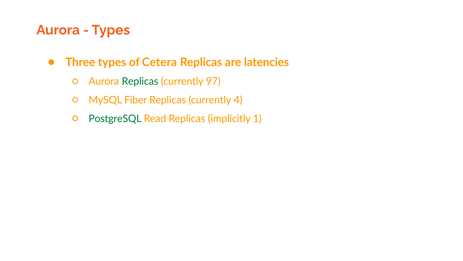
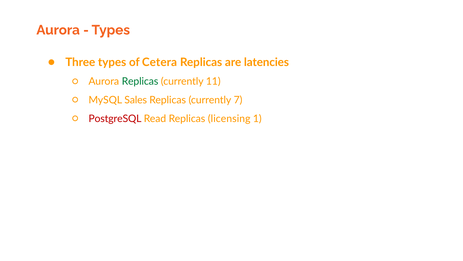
97: 97 -> 11
Fiber: Fiber -> Sales
4: 4 -> 7
PostgreSQL colour: green -> red
implicitly: implicitly -> licensing
